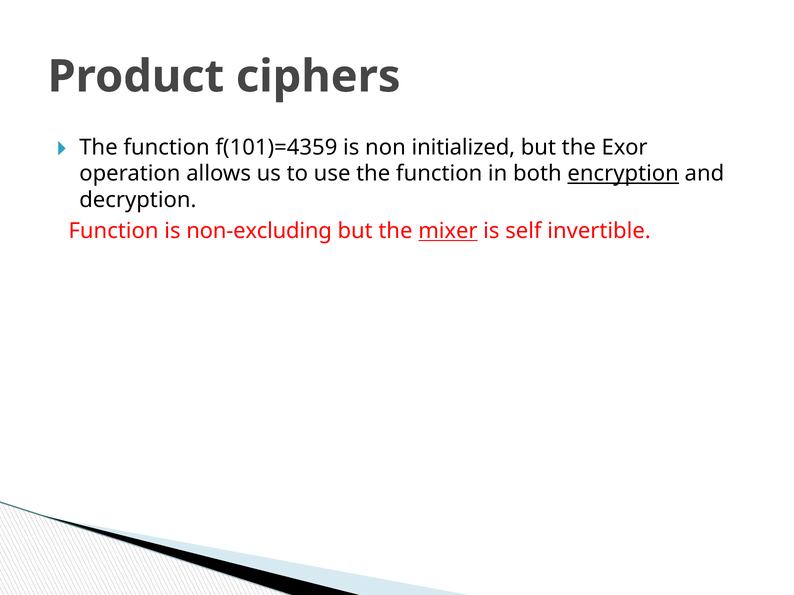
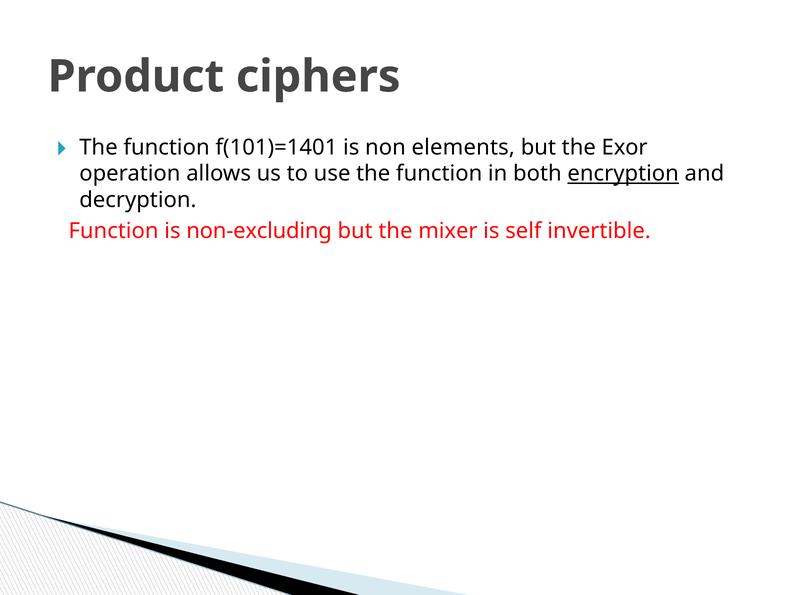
f(101)=4359: f(101)=4359 -> f(101)=1401
initialized: initialized -> elements
mixer underline: present -> none
